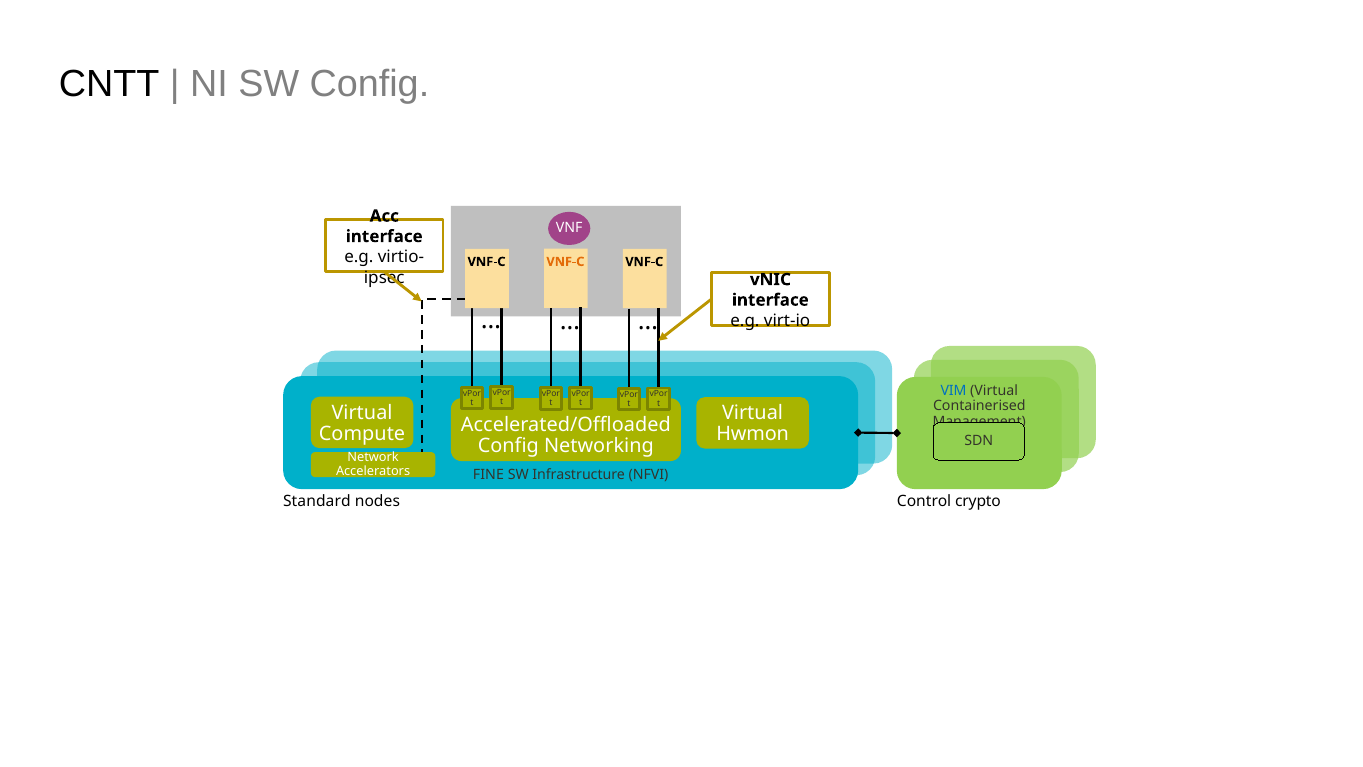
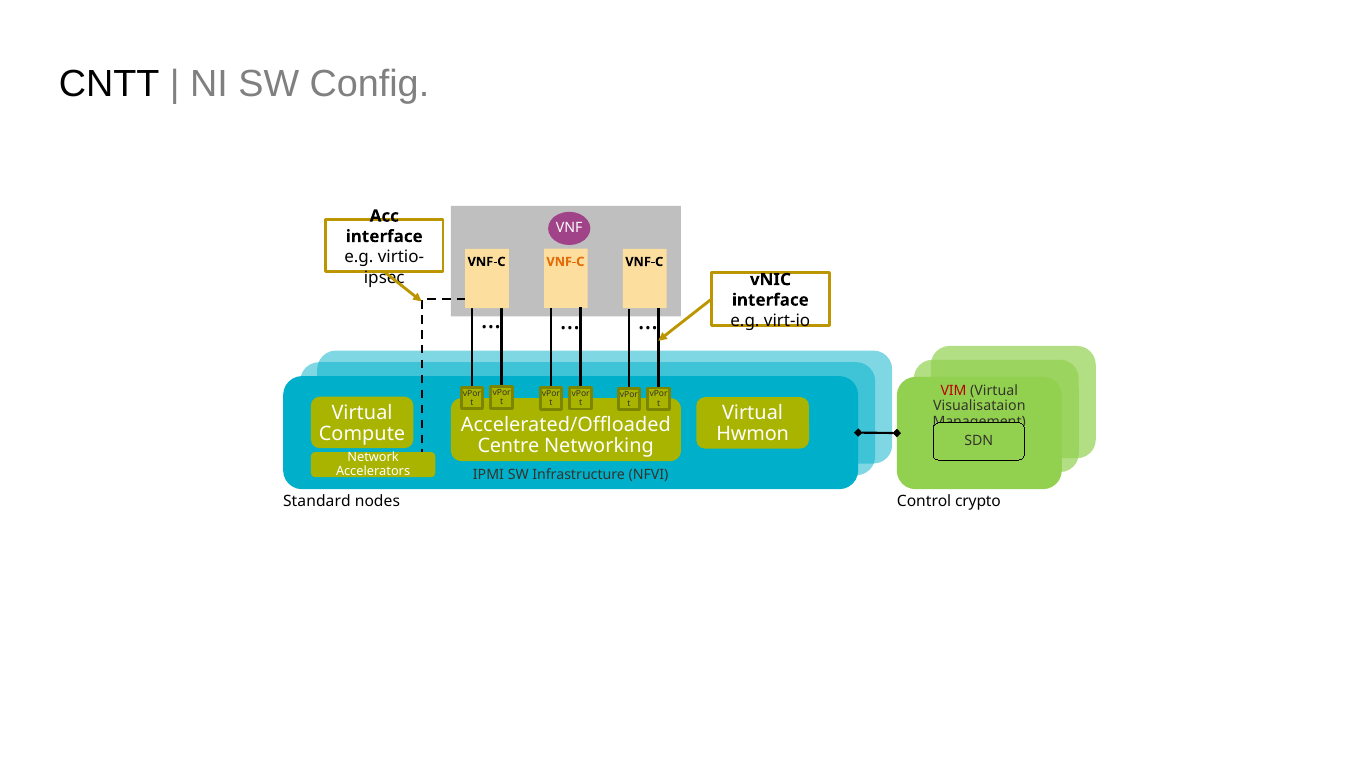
VIM colour: blue -> red
Containerised: Containerised -> Visualisataion
Config at (508, 446): Config -> Centre
FINE: FINE -> IPMI
